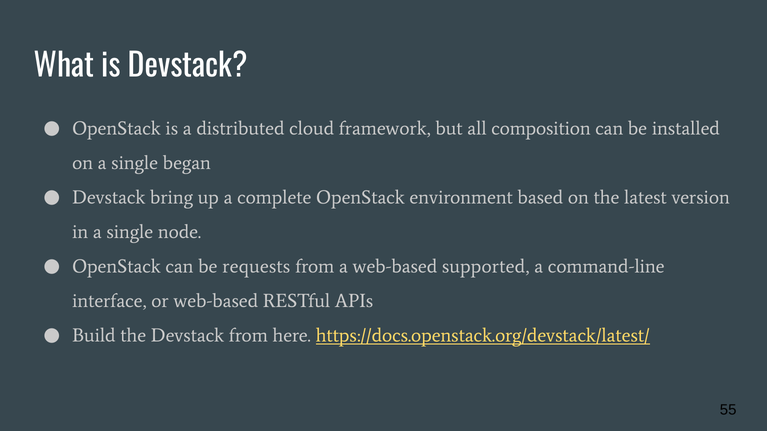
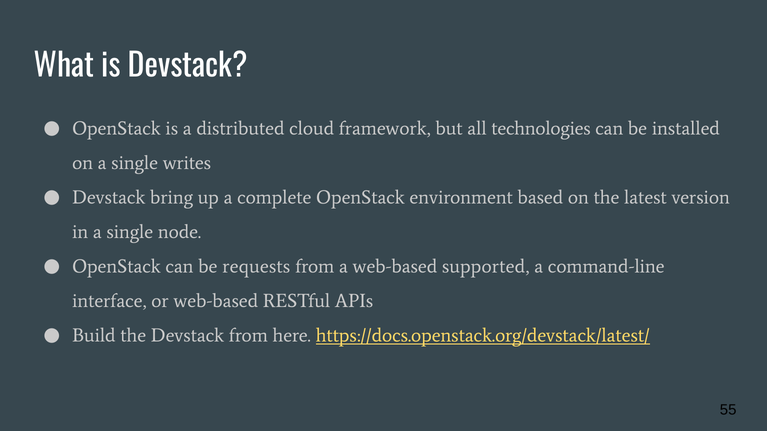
composition: composition -> technologies
began: began -> writes
